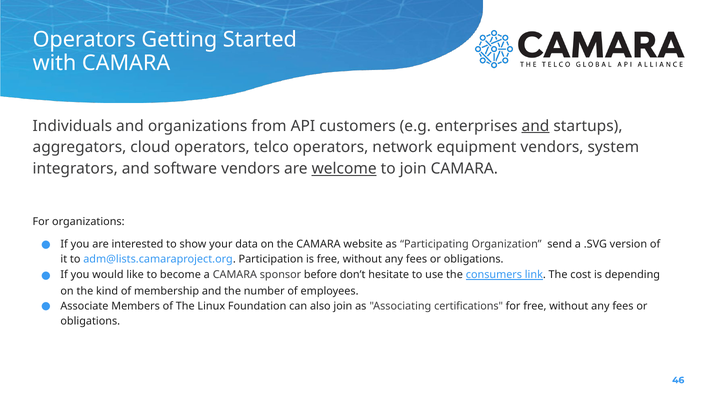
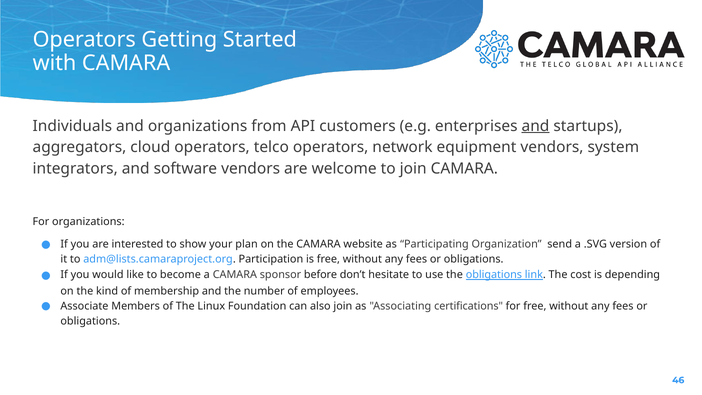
welcome underline: present -> none
data: data -> plan
the consumers: consumers -> obligations
